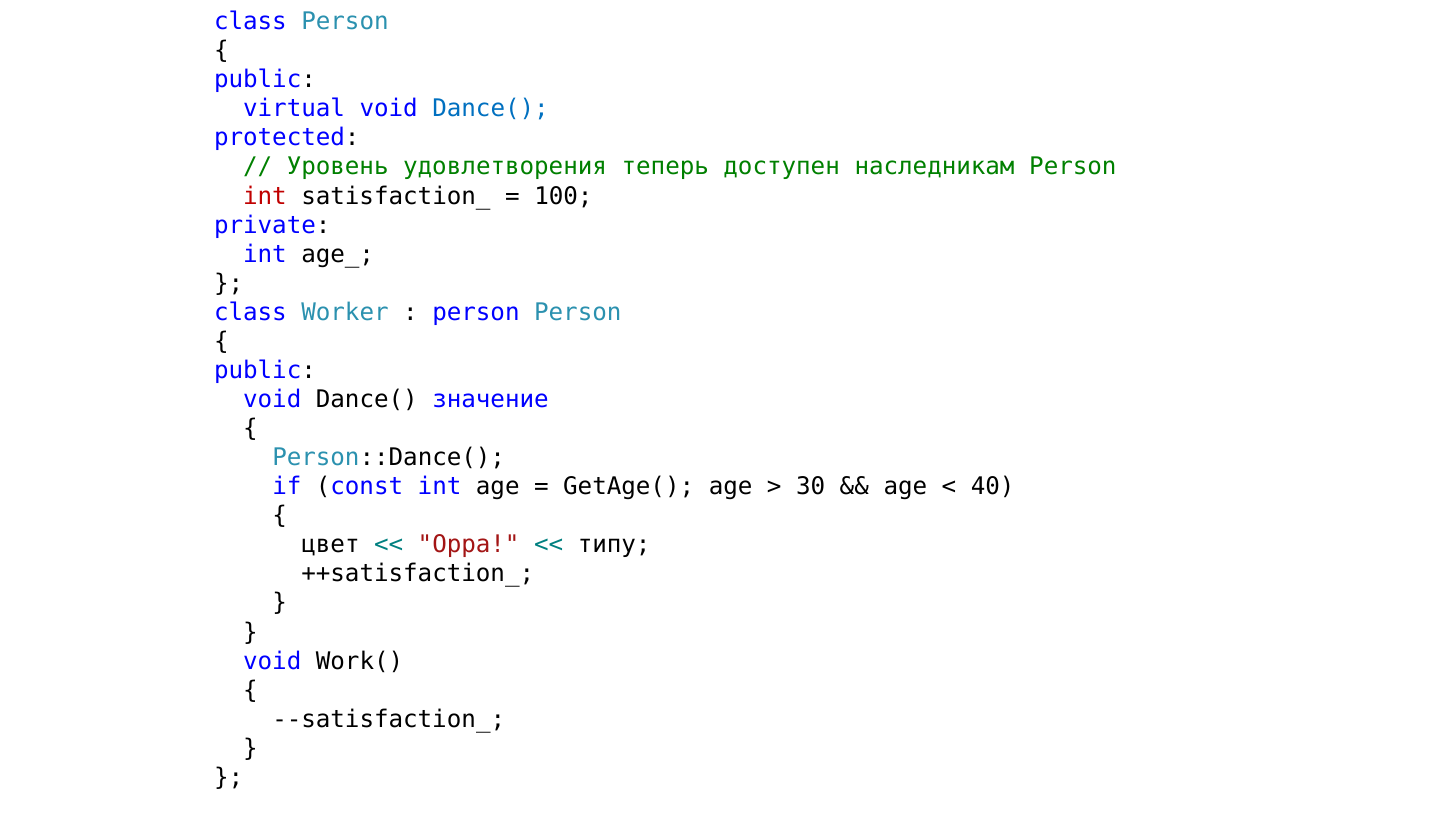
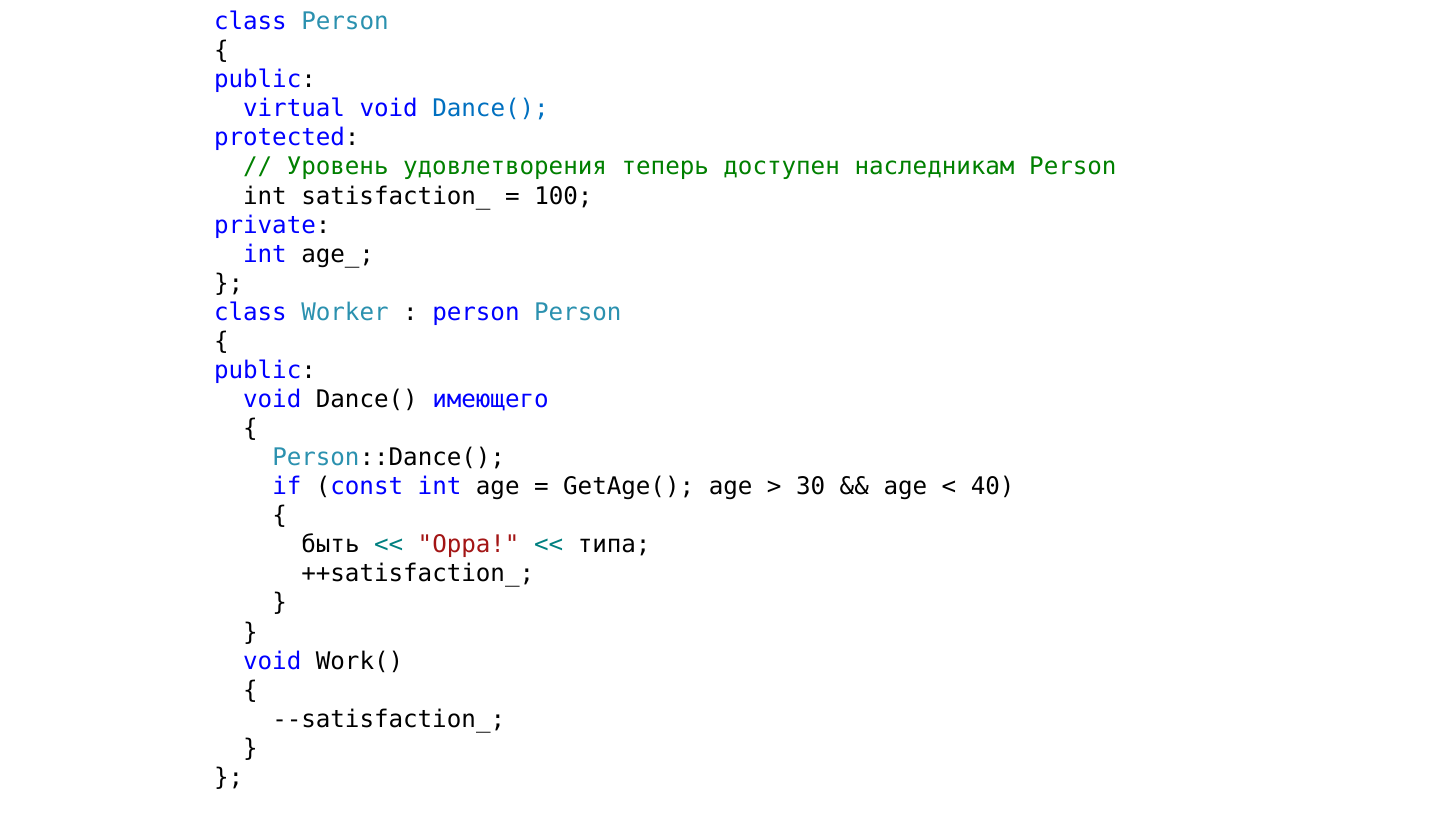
int at (265, 196) colour: red -> black
значение: значение -> имеющего
цвет: цвет -> быть
типу: типу -> типа
